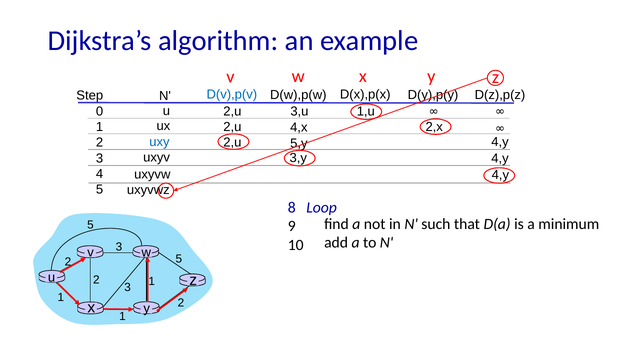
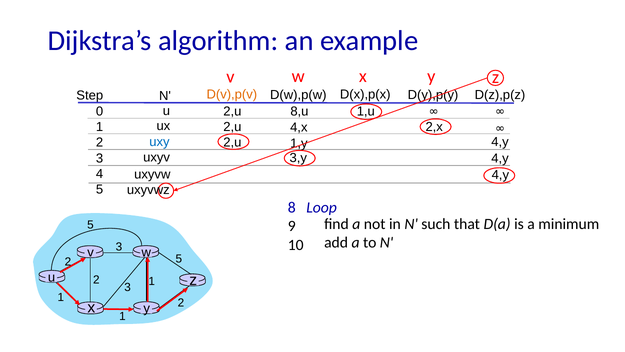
D(v),p(v colour: blue -> orange
3,u: 3,u -> 8,u
5,y: 5,y -> 1,y
